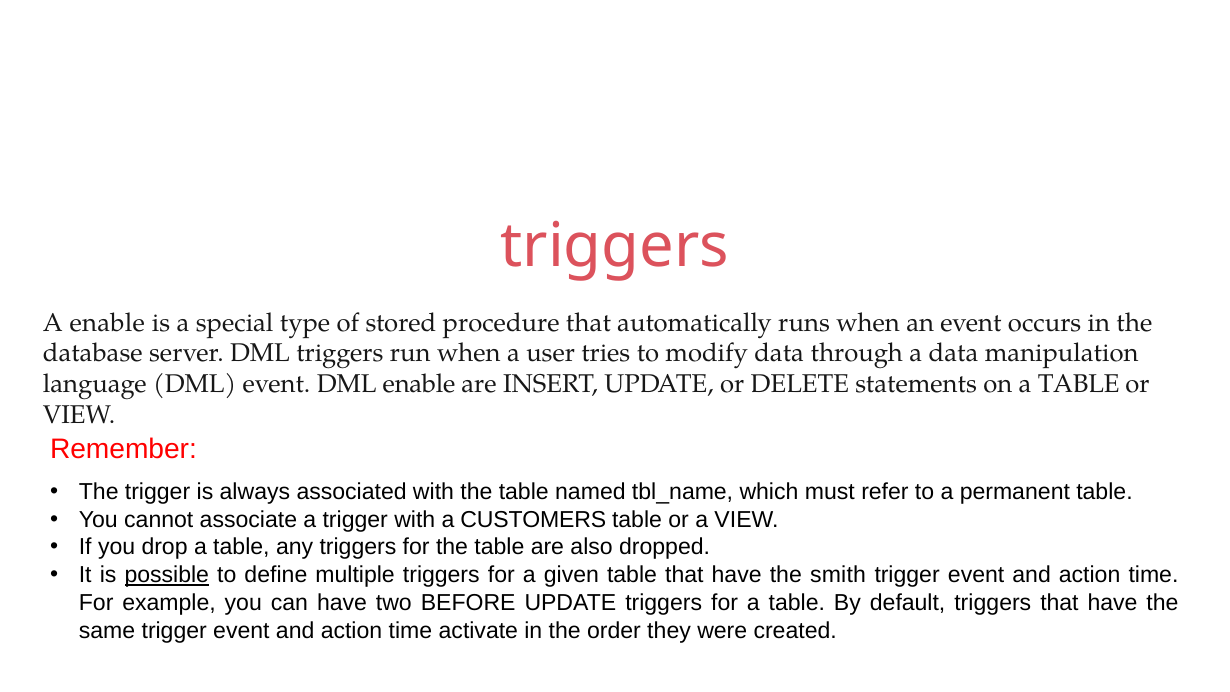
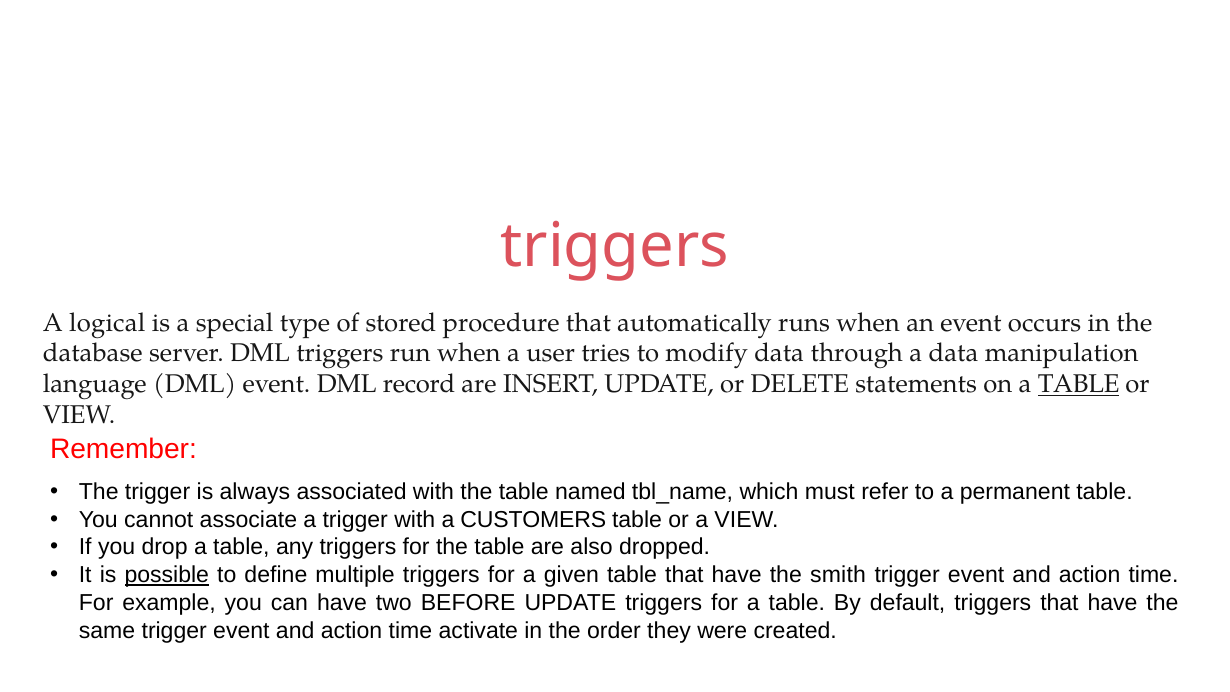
A enable: enable -> logical
DML enable: enable -> record
TABLE at (1079, 384) underline: none -> present
